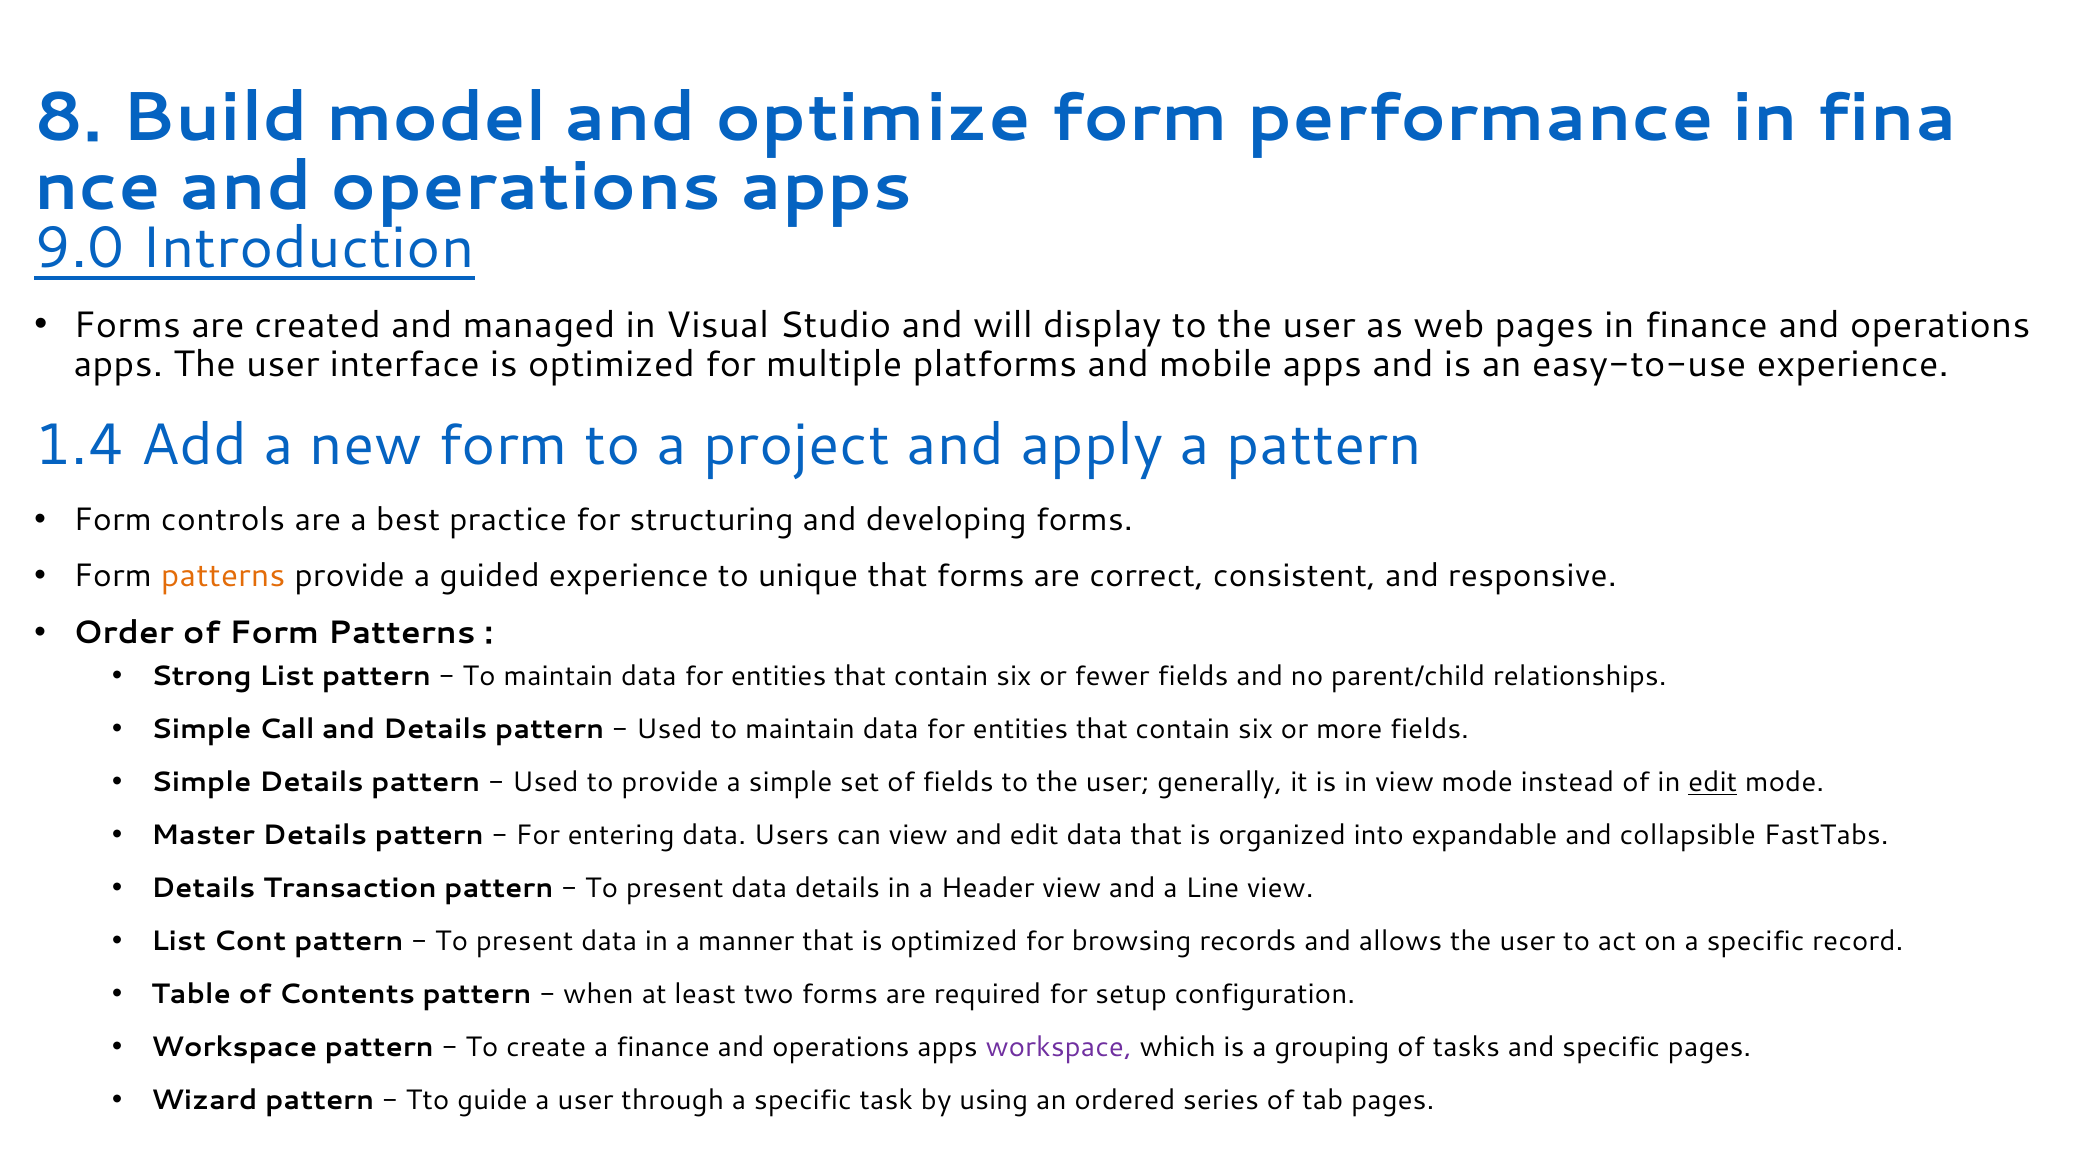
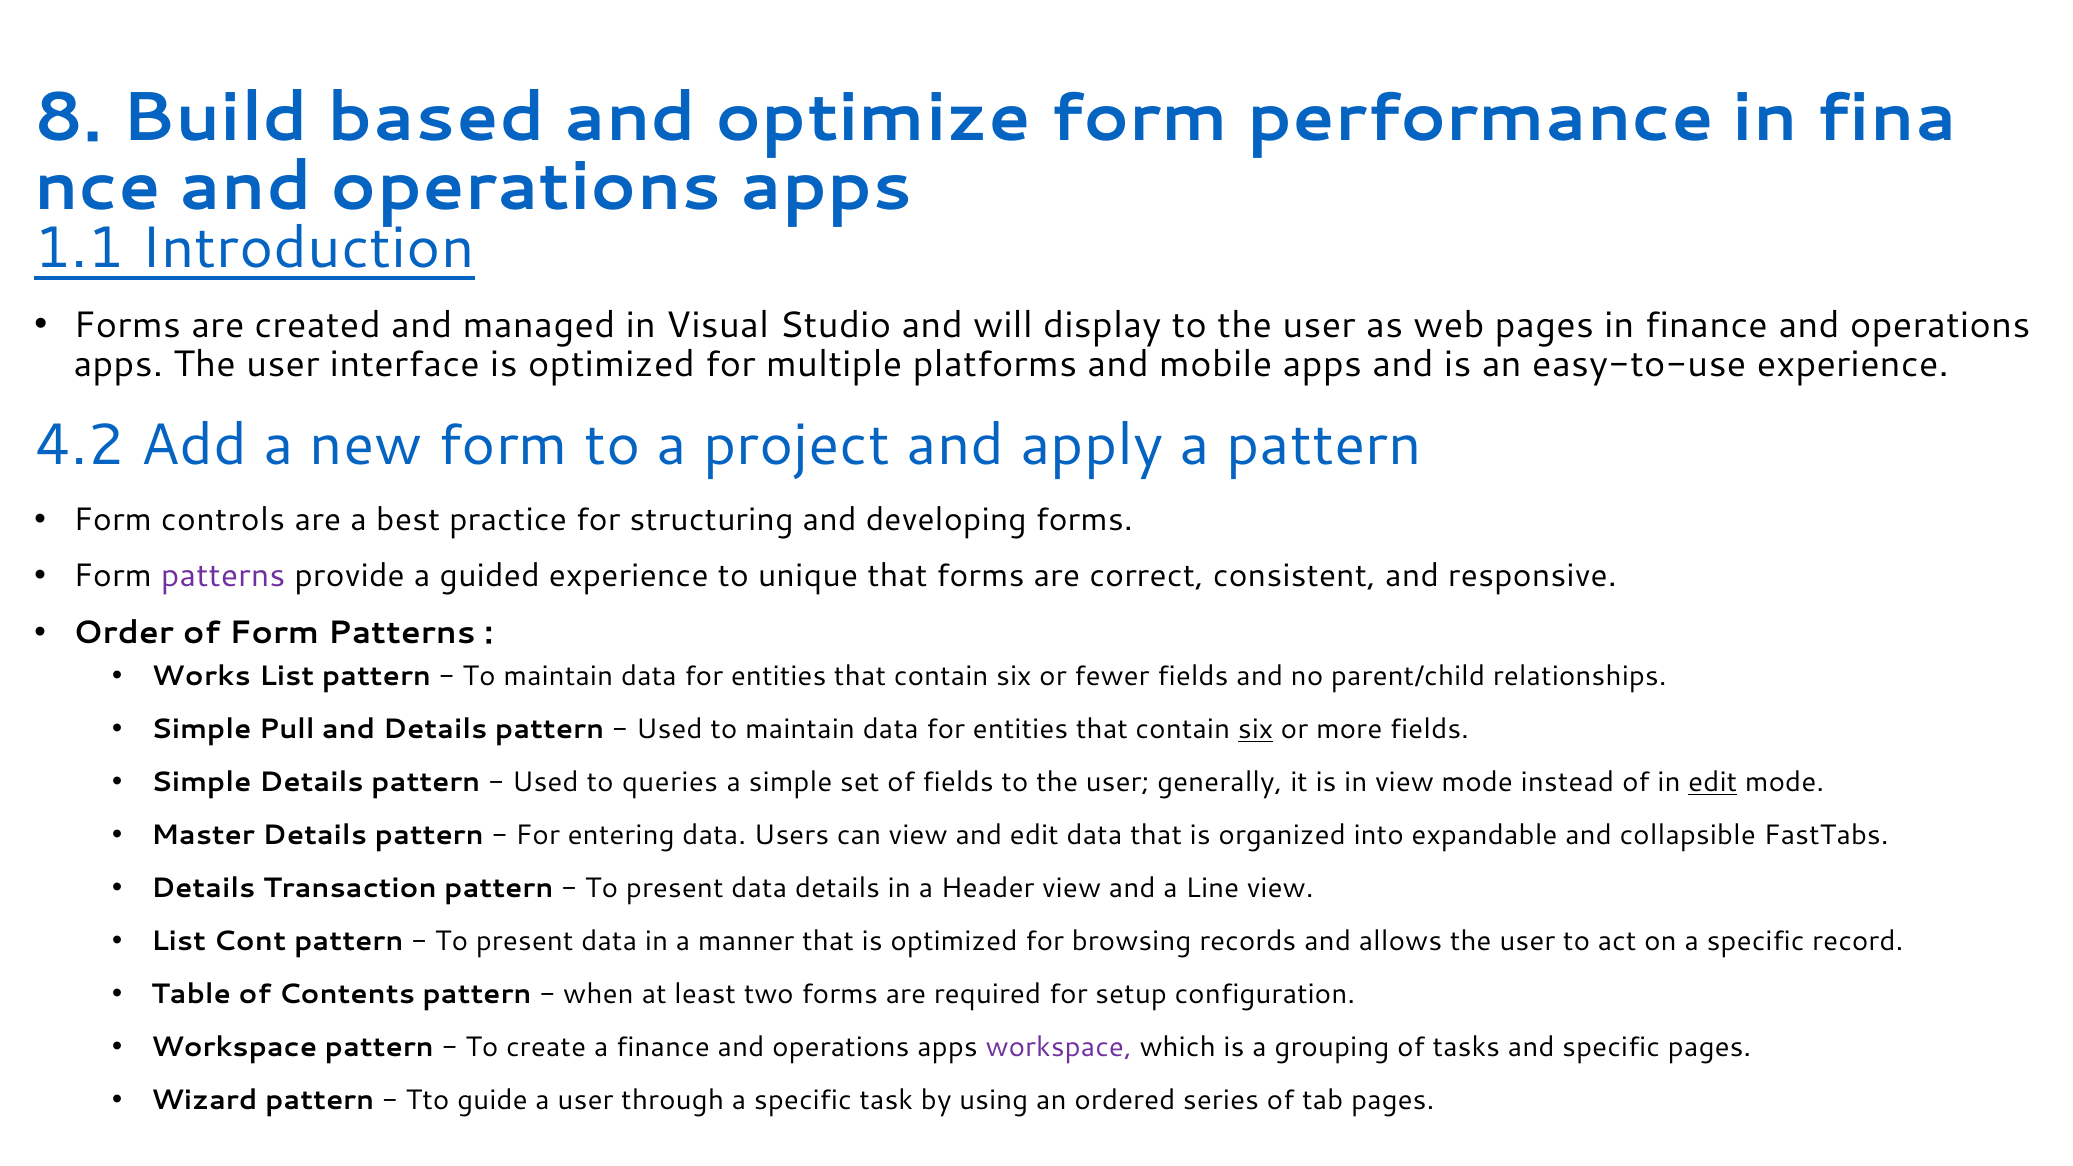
model: model -> based
9.0: 9.0 -> 1.1
1.4: 1.4 -> 4.2
patterns at (223, 576) colour: orange -> purple
Strong: Strong -> Works
Call: Call -> Pull
six at (1256, 729) underline: none -> present
to provide: provide -> queries
